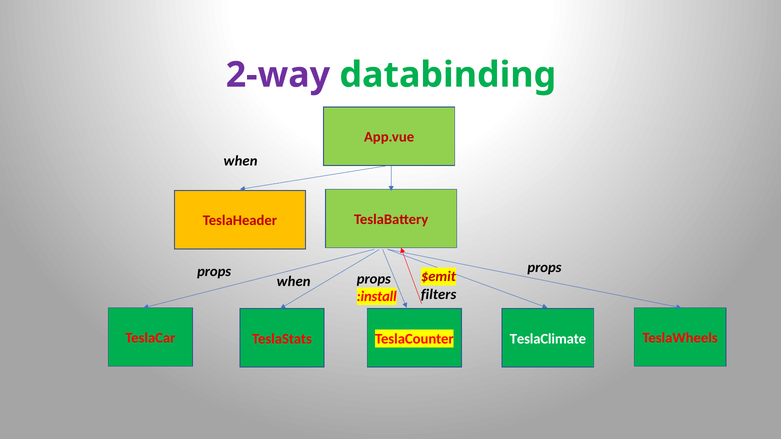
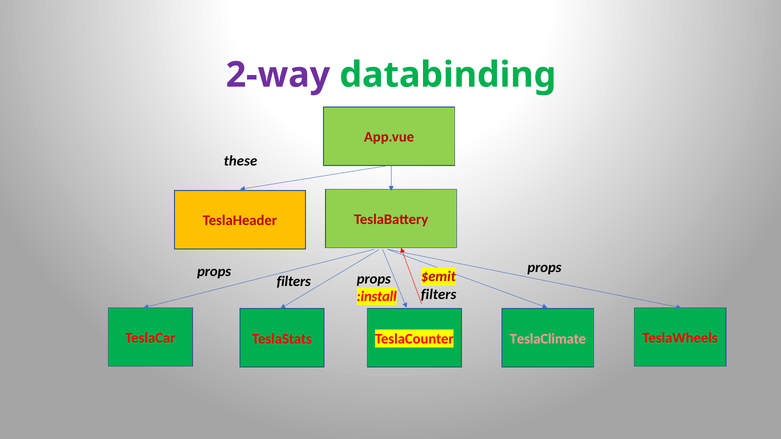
when at (241, 161): when -> these
when at (294, 281): when -> filters
TeslaClimate colour: white -> pink
